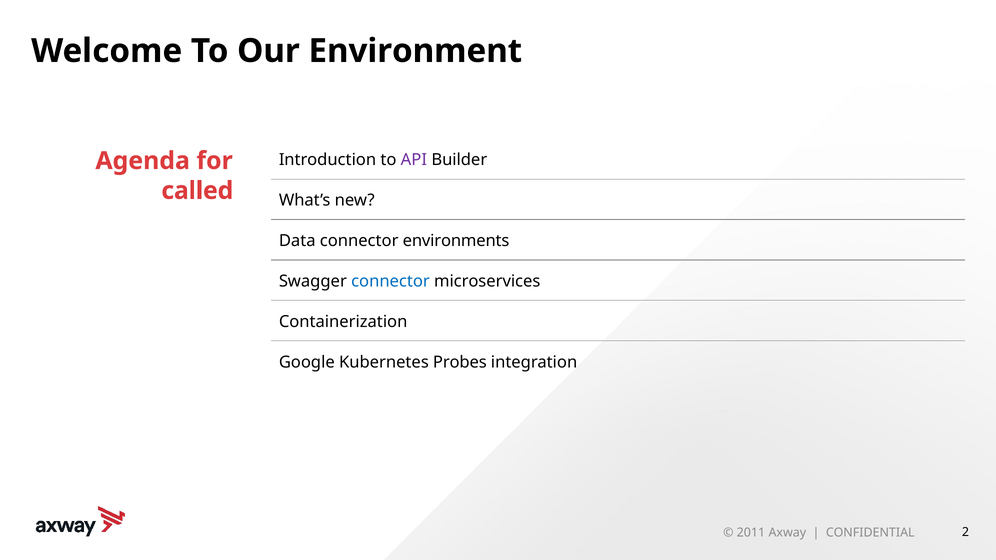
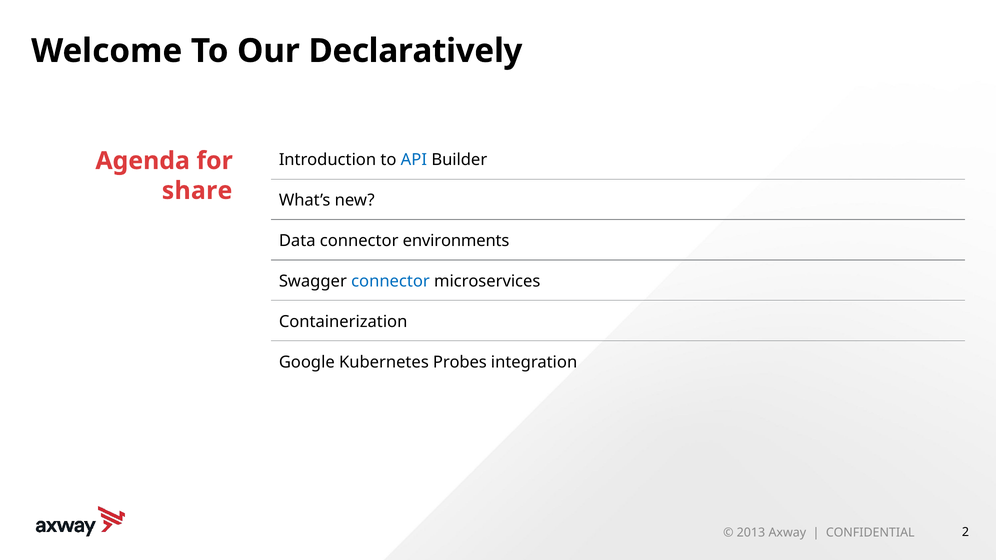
Environment: Environment -> Declaratively
API colour: purple -> blue
called: called -> share
2011: 2011 -> 2013
